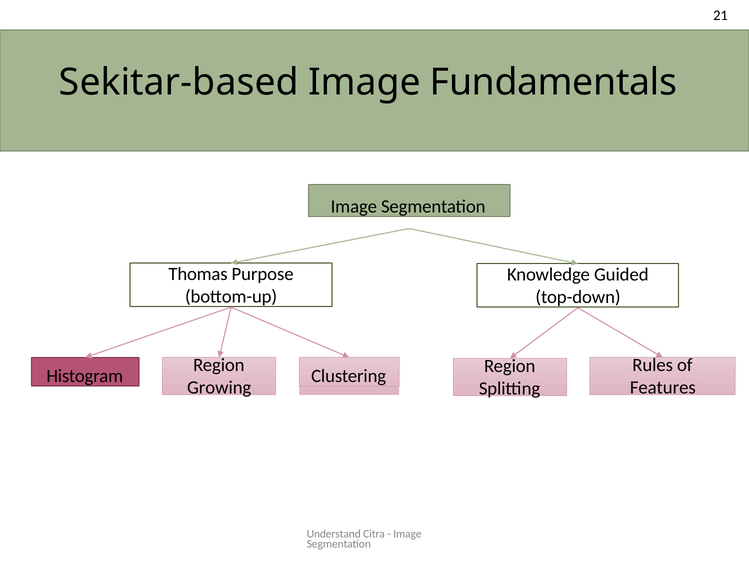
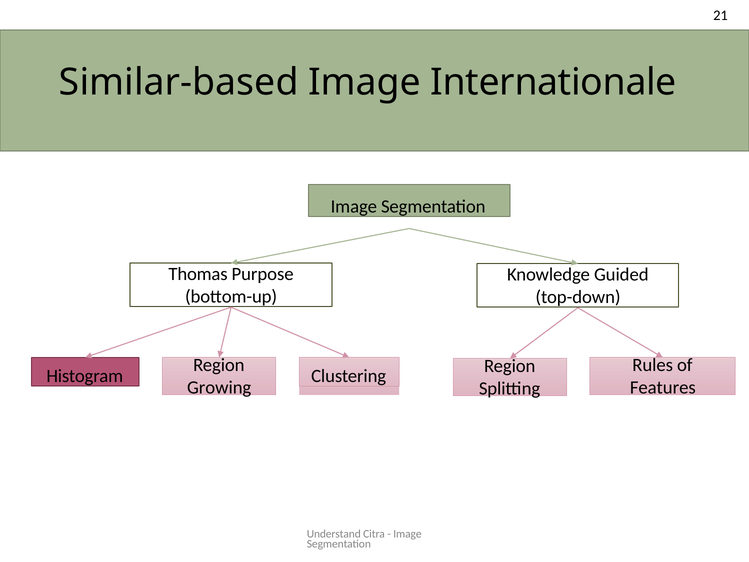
Sekitar-based: Sekitar-based -> Similar-based
Fundamentals: Fundamentals -> Internationale
